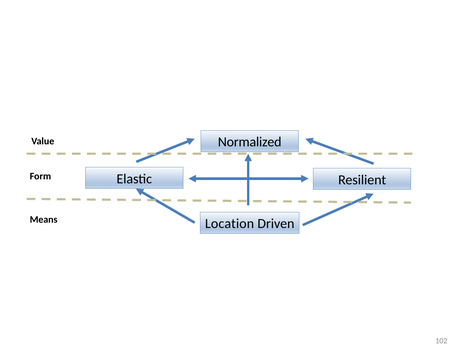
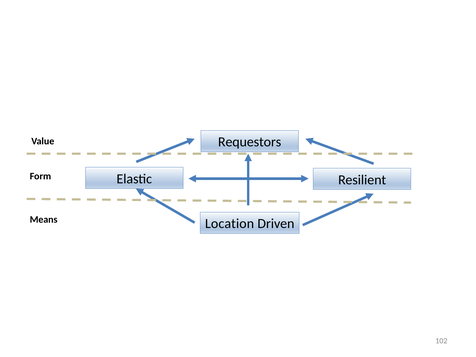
Normalized: Normalized -> Requestors
